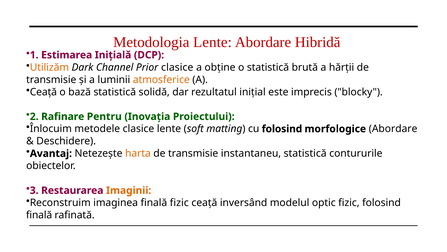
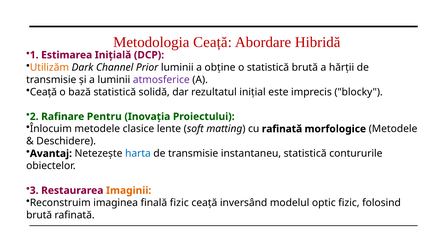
Metodologia Lente: Lente -> Ceață
Prior clasice: clasice -> luminii
atmosferice colour: orange -> purple
cu folosind: folosind -> rafinată
morfologice Abordare: Abordare -> Metodele
harta colour: orange -> blue
finală at (39, 215): finală -> brută
